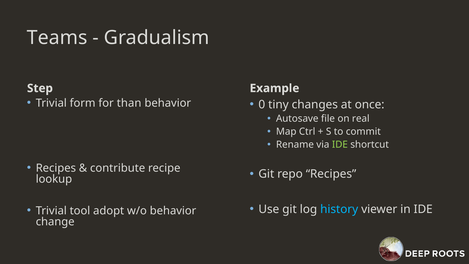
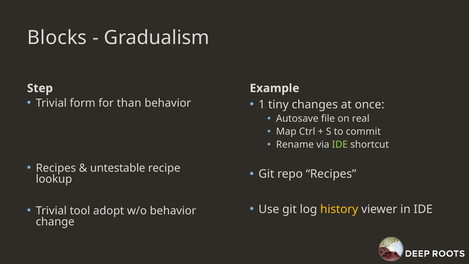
Teams: Teams -> Blocks
0: 0 -> 1
contribute: contribute -> untestable
history colour: light blue -> yellow
